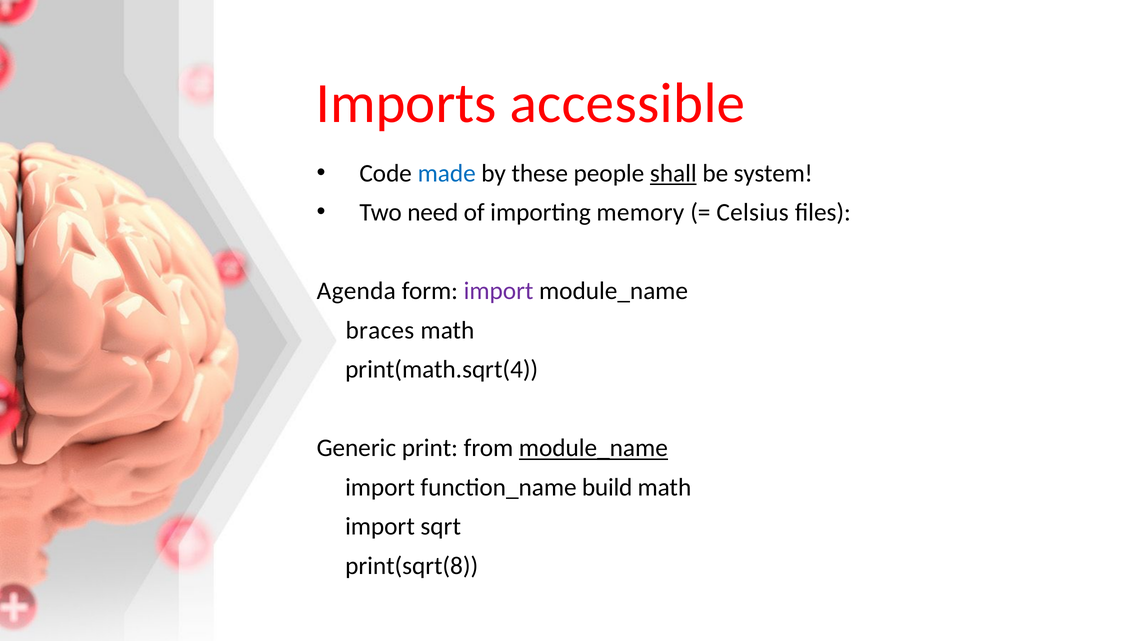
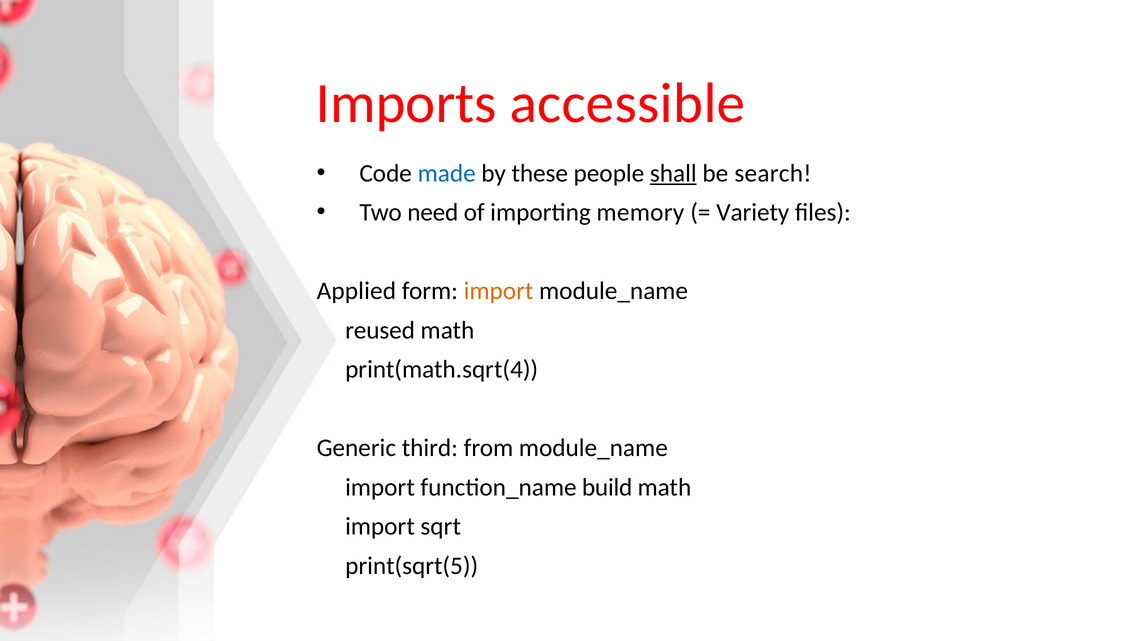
system: system -> search
Celsius: Celsius -> Variety
Agenda: Agenda -> Applied
import at (499, 291) colour: purple -> orange
braces: braces -> reused
print: print -> third
module_name at (593, 448) underline: present -> none
print(sqrt(8: print(sqrt(8 -> print(sqrt(5
